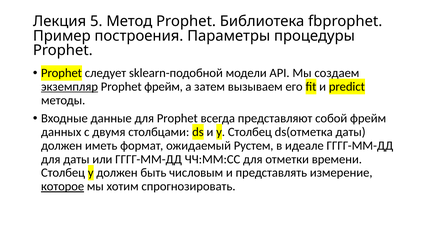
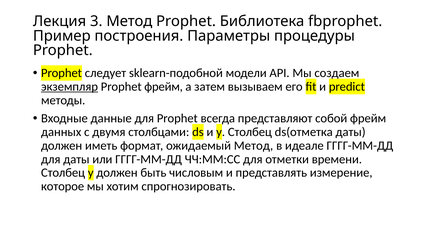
5: 5 -> 3
ожидаемый Рустем: Рустем -> Метод
которое underline: present -> none
